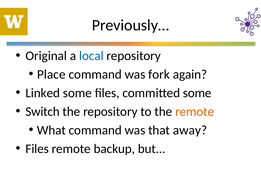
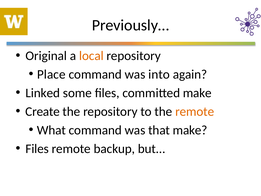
local colour: blue -> orange
fork: fork -> into
committed some: some -> make
Switch: Switch -> Create
that away: away -> make
